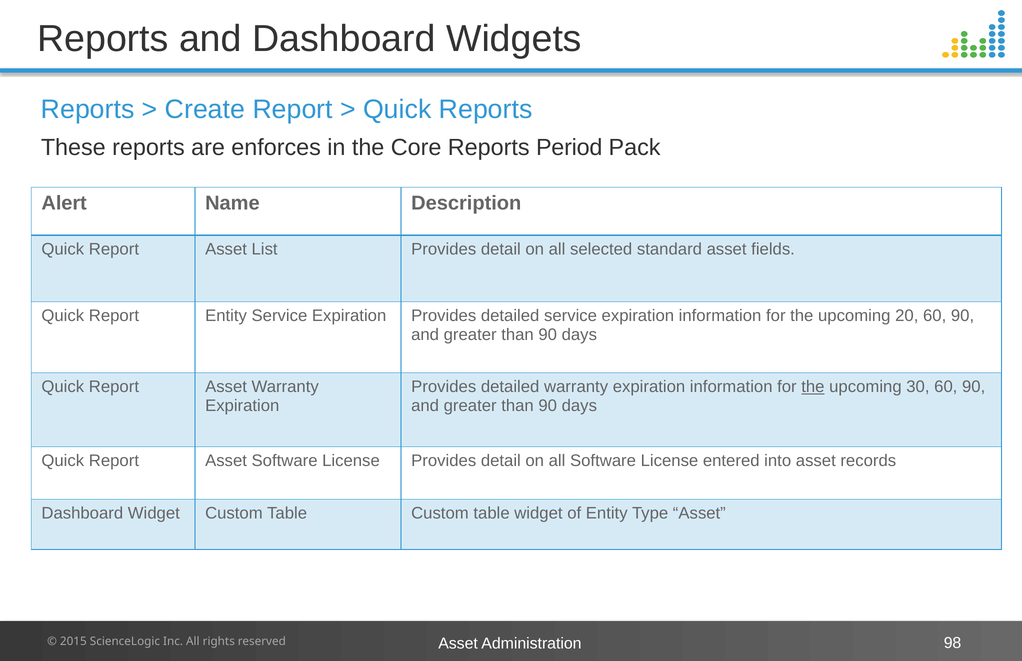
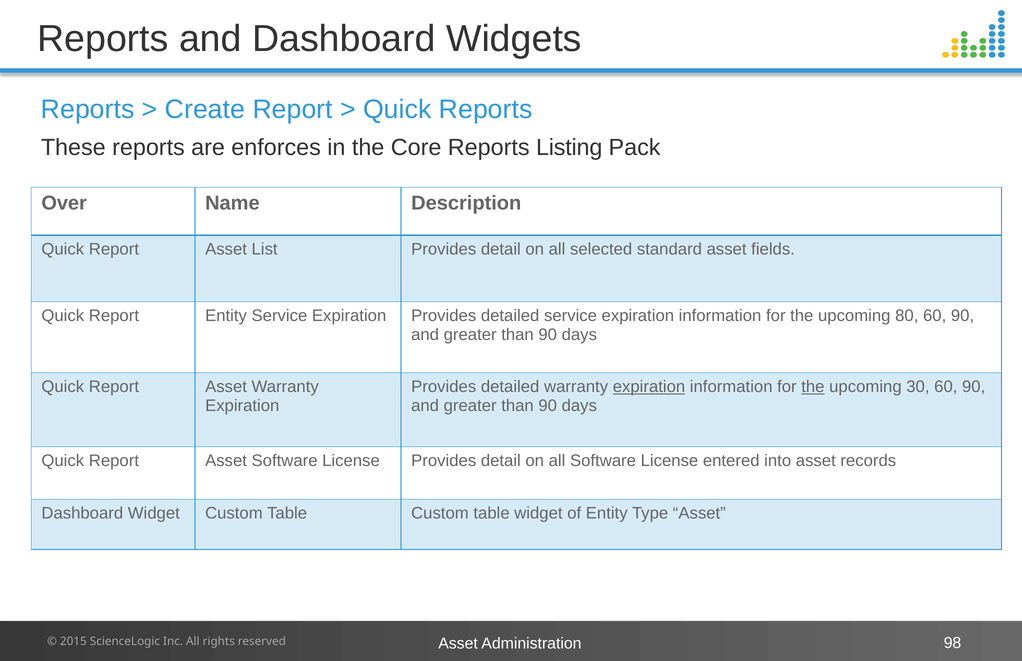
Period: Period -> Listing
Alert: Alert -> Over
20: 20 -> 80
expiration at (649, 387) underline: none -> present
